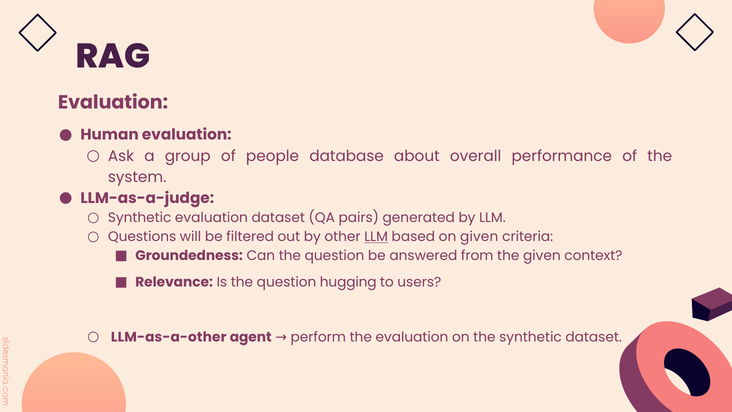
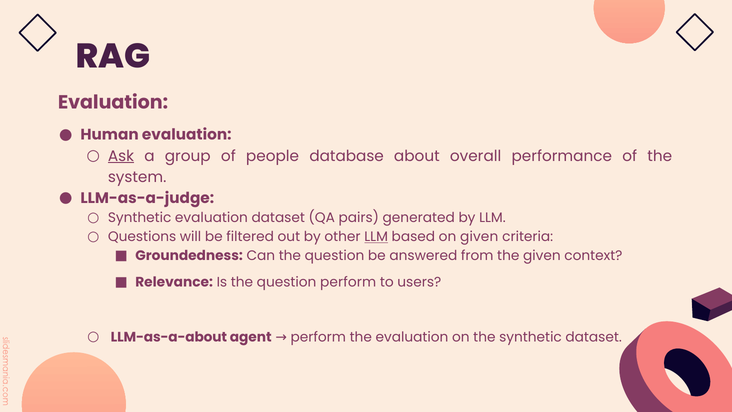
Ask underline: none -> present
question hugging: hugging -> perform
LLM-as-a-other: LLM-as-a-other -> LLM-as-a-about
